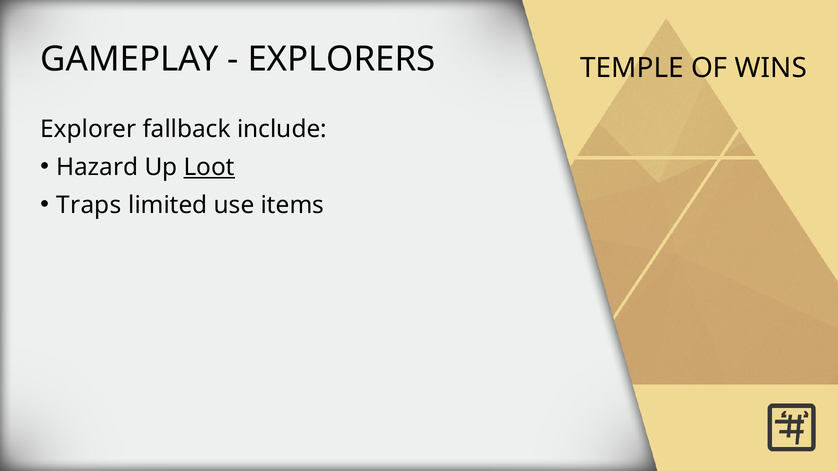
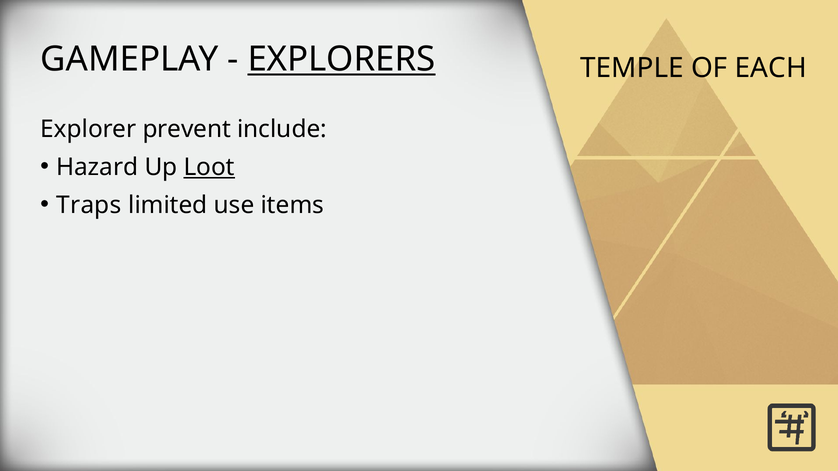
EXPLORERS underline: none -> present
WINS: WINS -> EACH
fallback: fallback -> prevent
